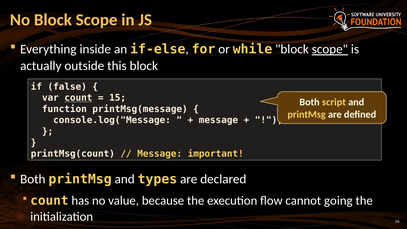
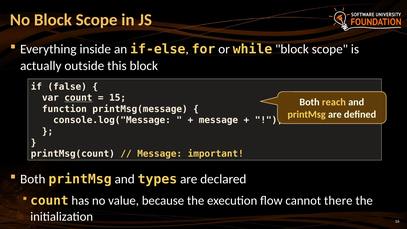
scope at (330, 49) underline: present -> none
script: script -> reach
going: going -> there
